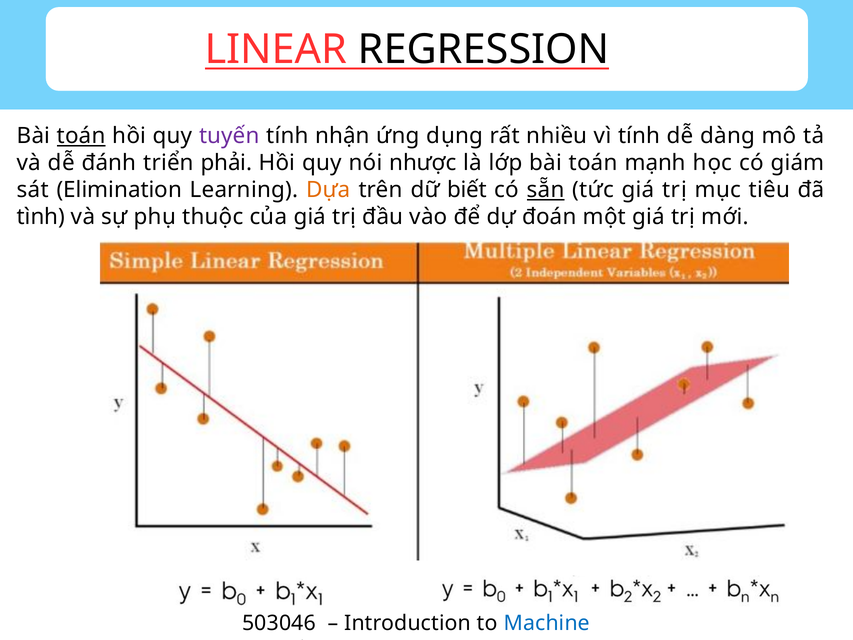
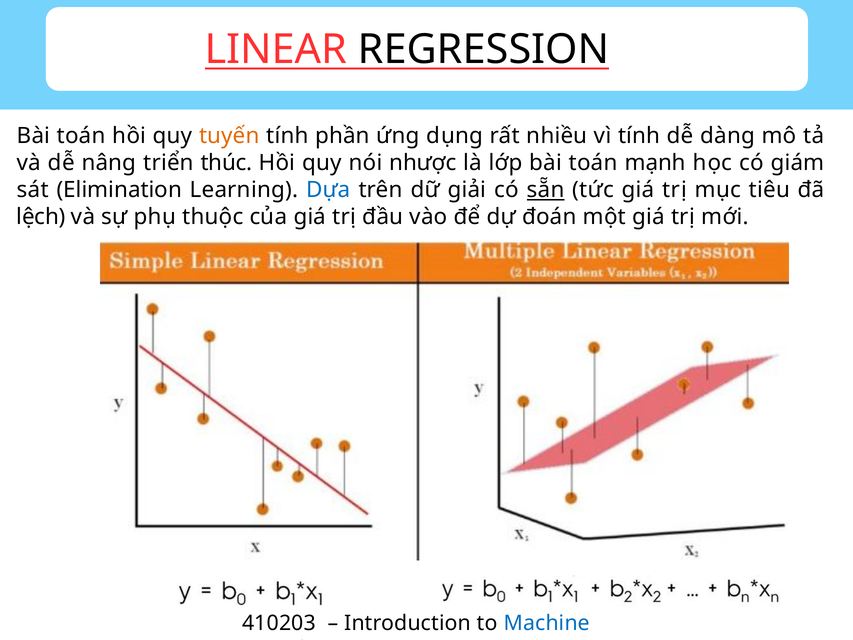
toán at (81, 136) underline: present -> none
tuyến colour: purple -> orange
nhận: nhận -> phần
đánh: đánh -> nâng
phải: phải -> thúc
Dựa colour: orange -> blue
biết: biết -> giải
tình: tình -> lệch
503046: 503046 -> 410203
